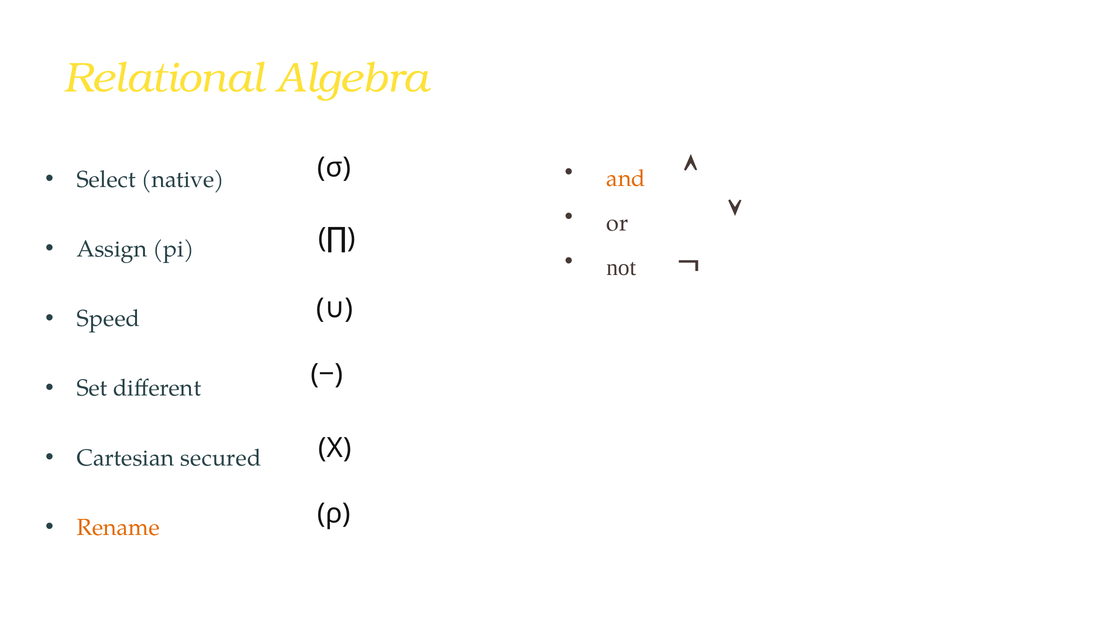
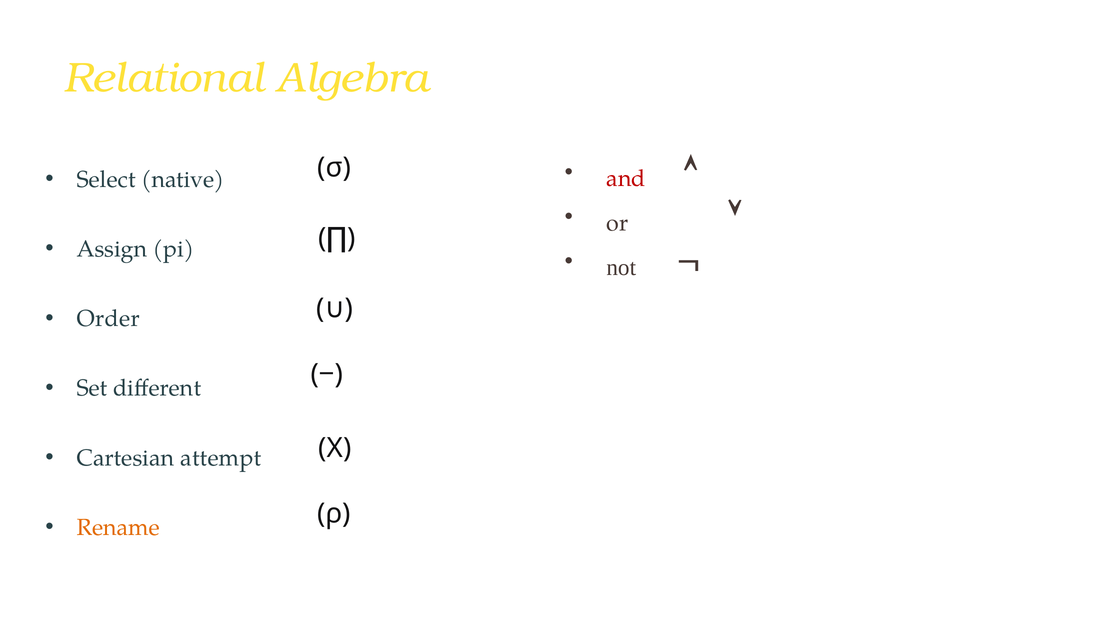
and colour: orange -> red
Speed: Speed -> Order
secured: secured -> attempt
